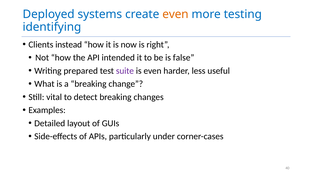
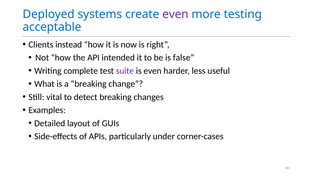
even at (175, 14) colour: orange -> purple
identifying: identifying -> acceptable
prepared: prepared -> complete
